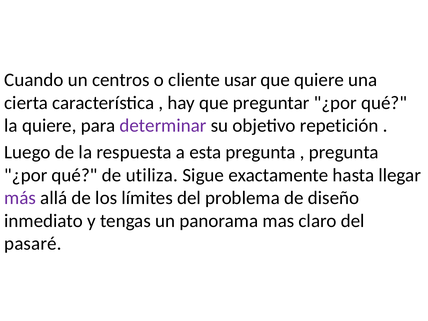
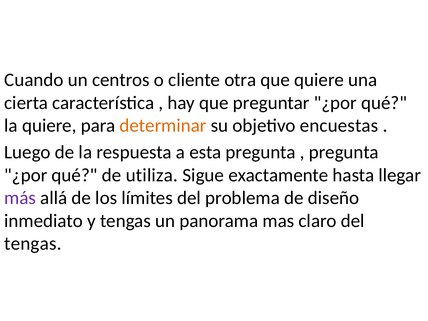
usar: usar -> otra
determinar colour: purple -> orange
repetición: repetición -> encuestas
pasaré at (33, 244): pasaré -> tengas
